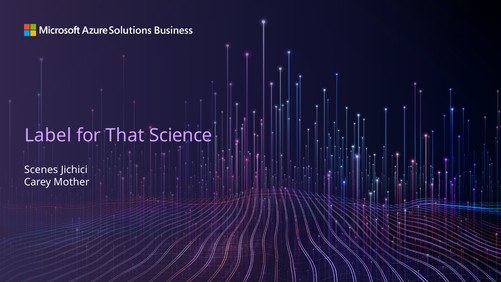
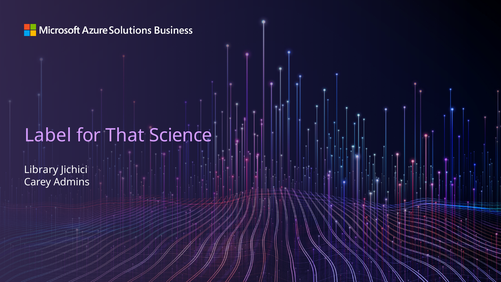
Scenes: Scenes -> Library
Mother: Mother -> Admins
